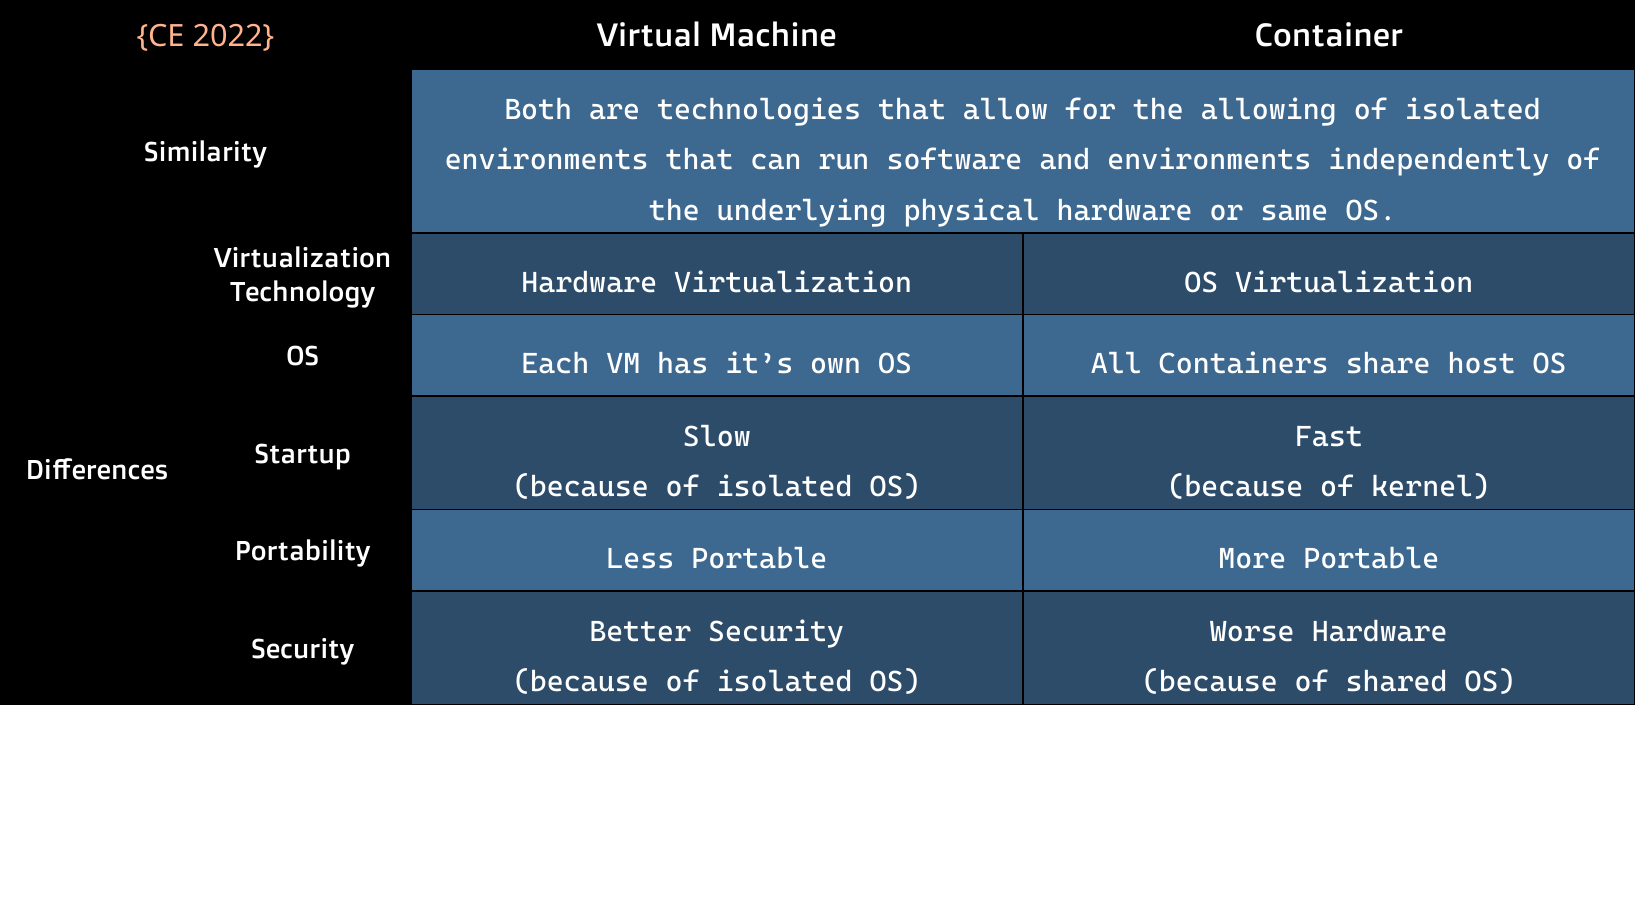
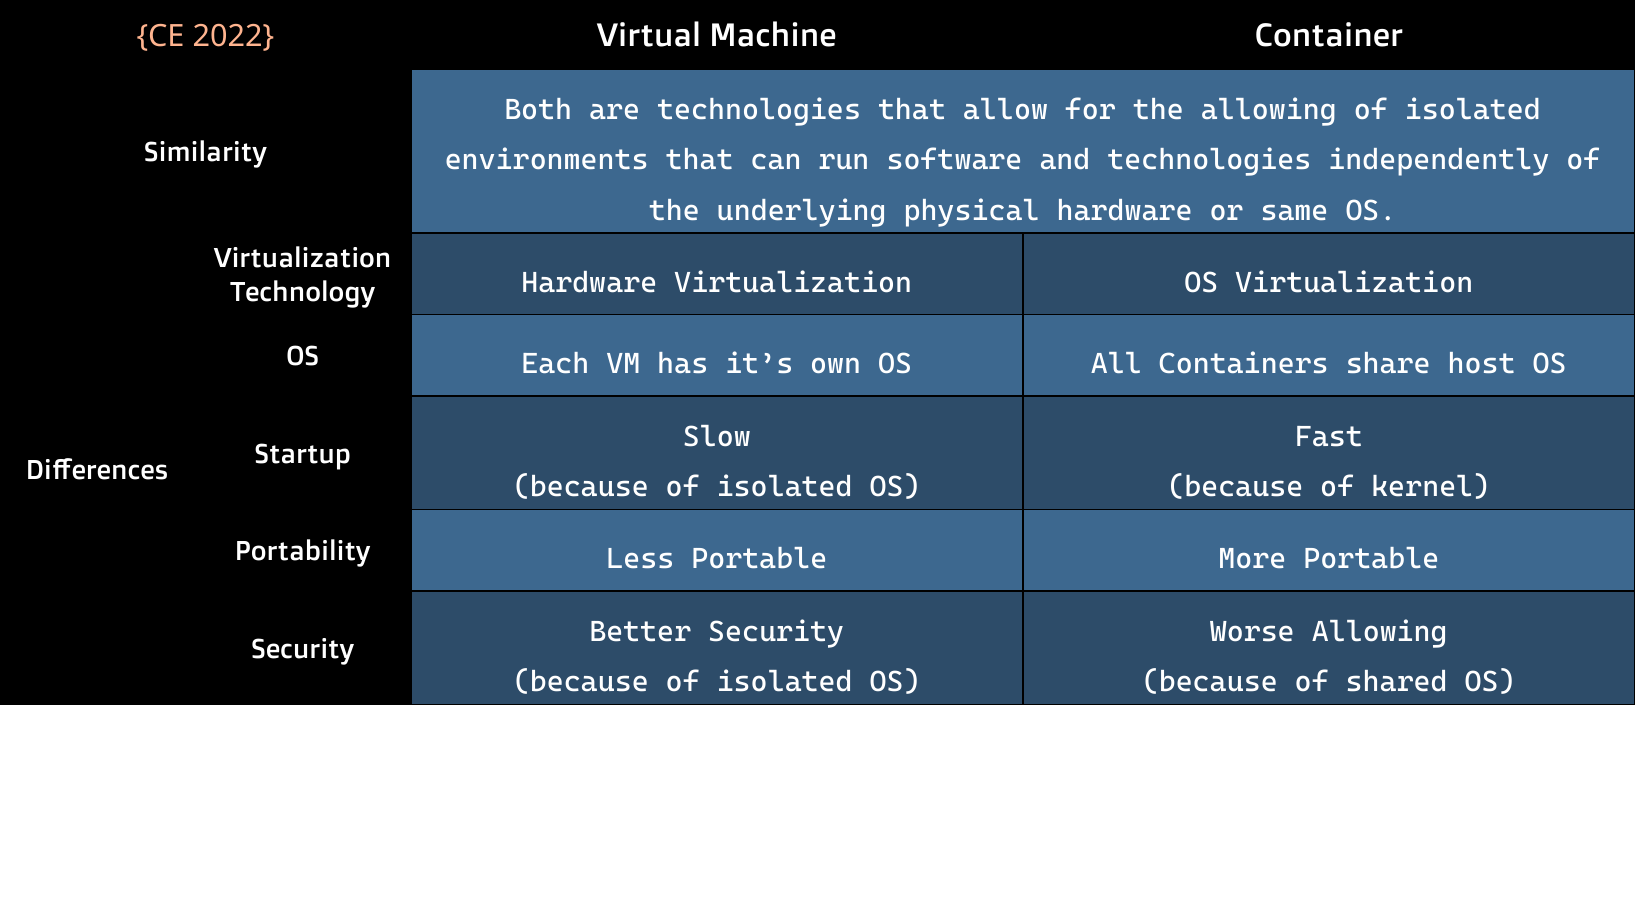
and environments: environments -> technologies
Worse Hardware: Hardware -> Allowing
